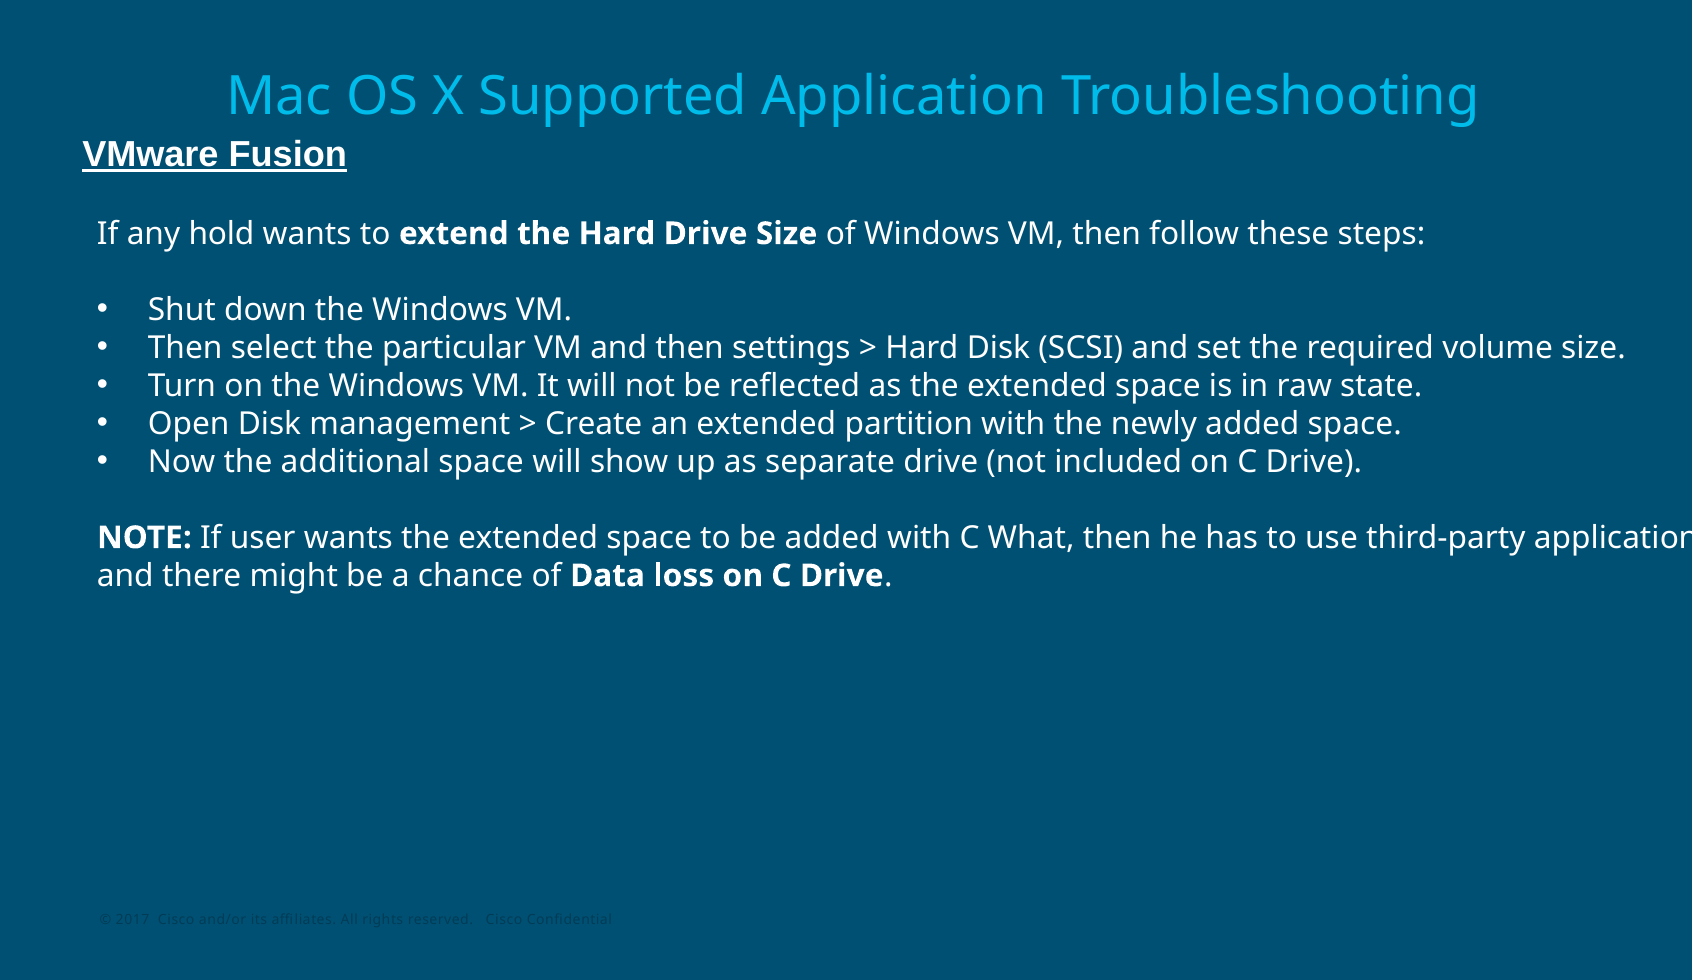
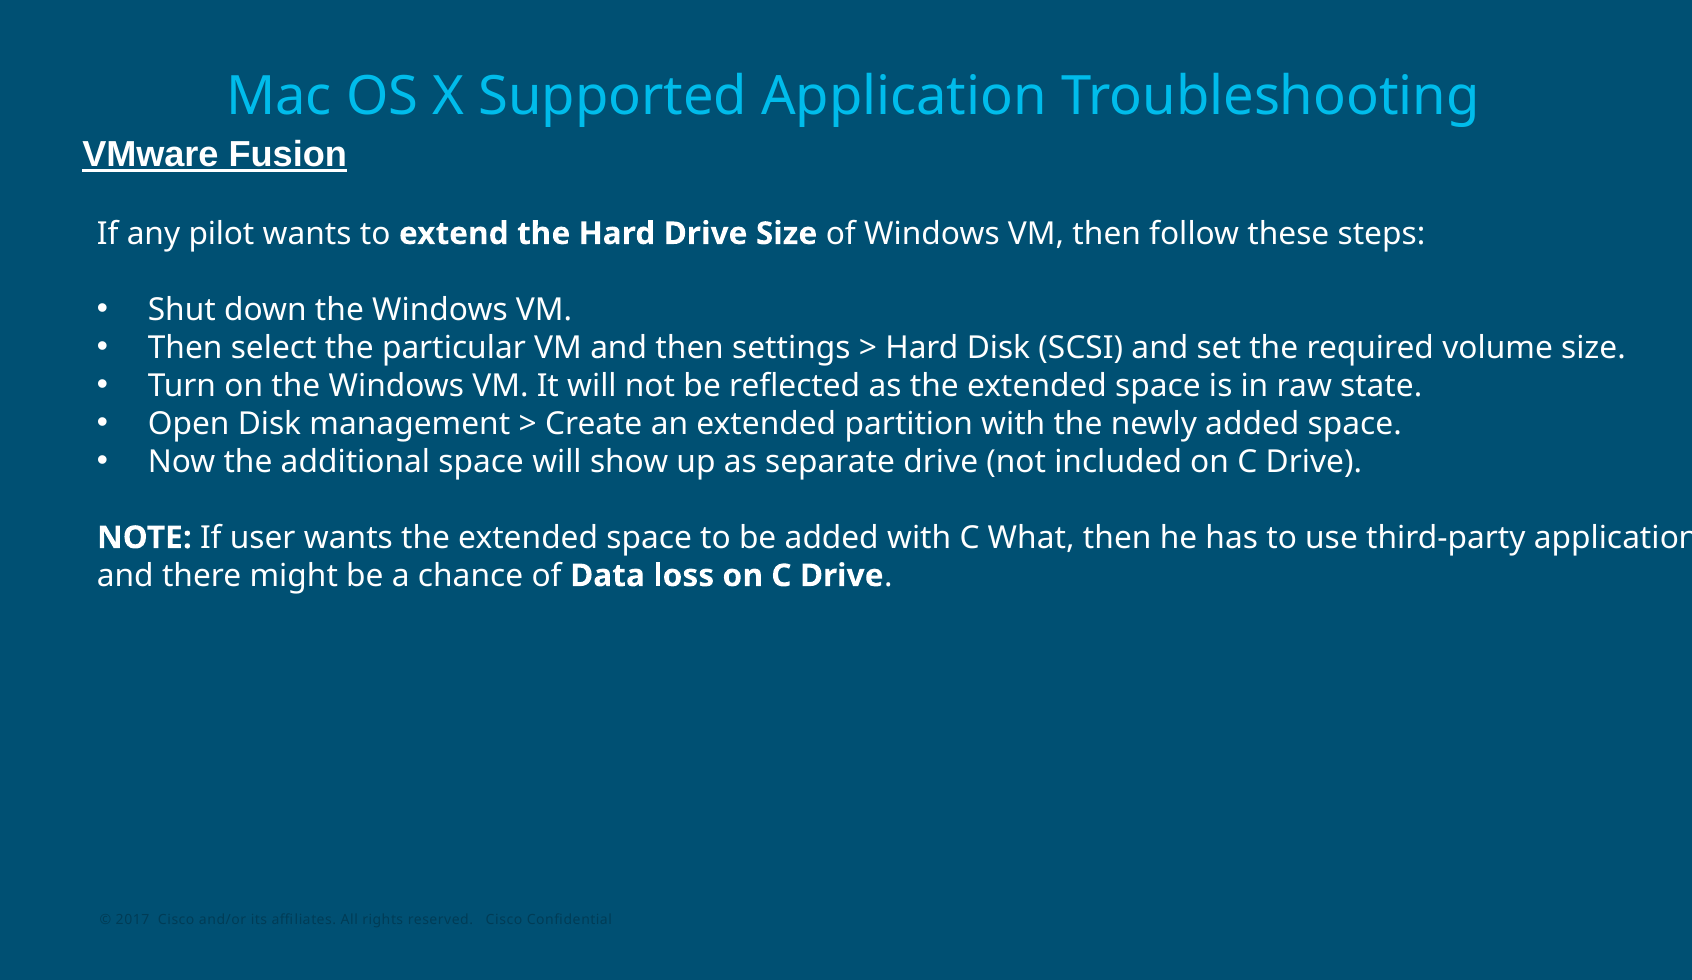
hold: hold -> pilot
